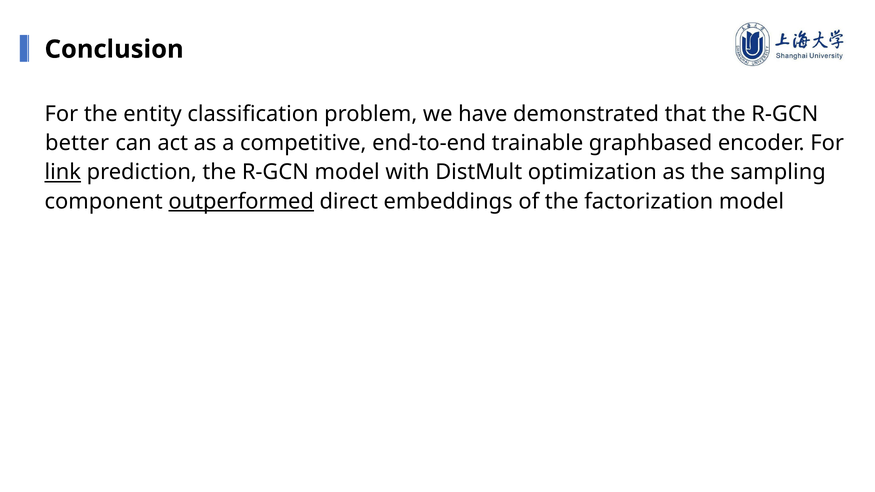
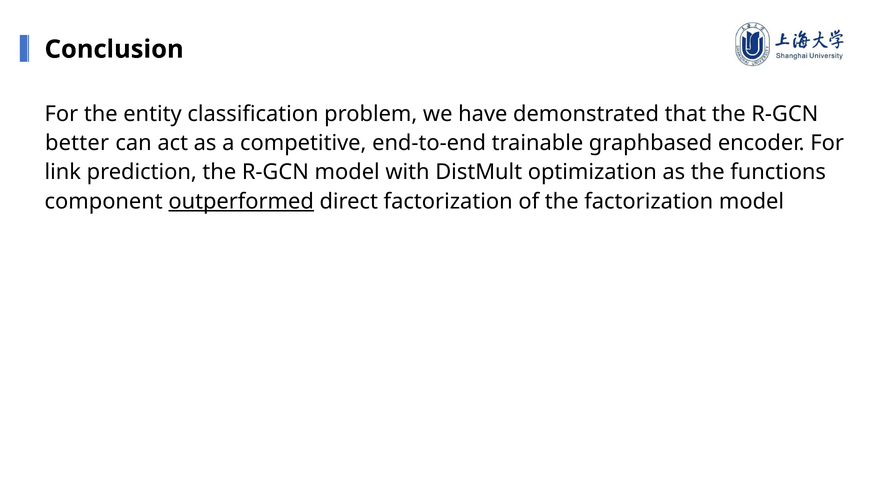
link underline: present -> none
sampling: sampling -> functions
direct embeddings: embeddings -> factorization
